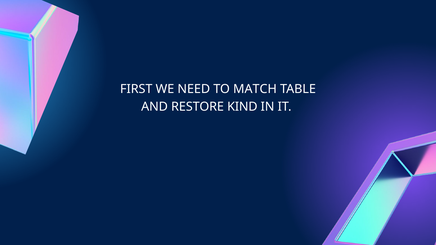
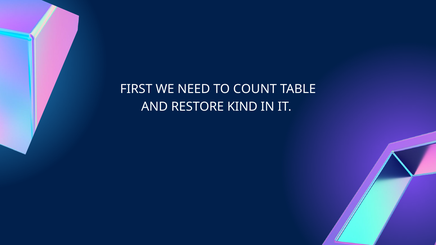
MATCH: MATCH -> COUNT
